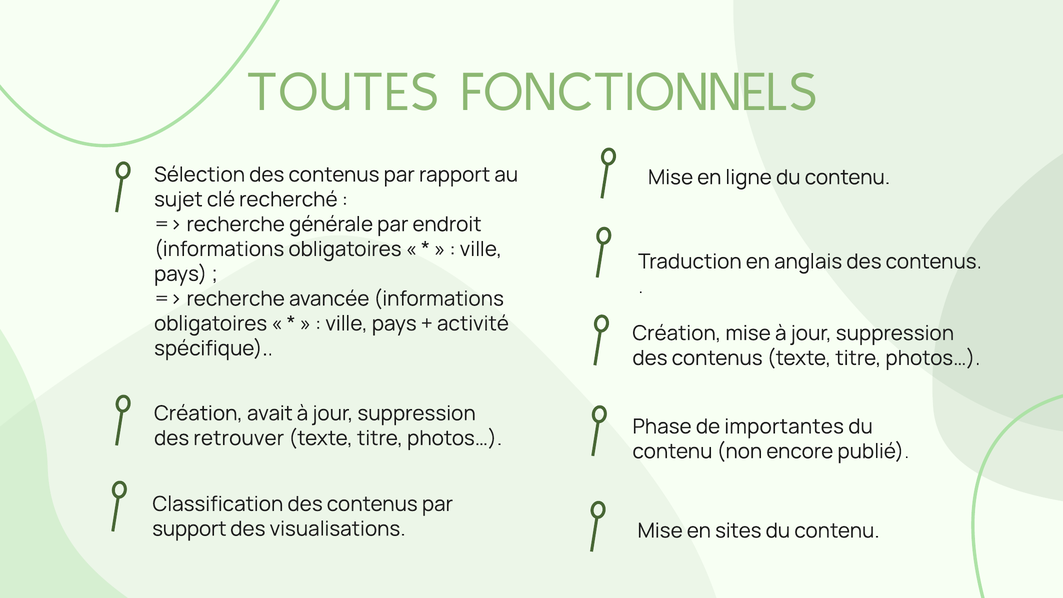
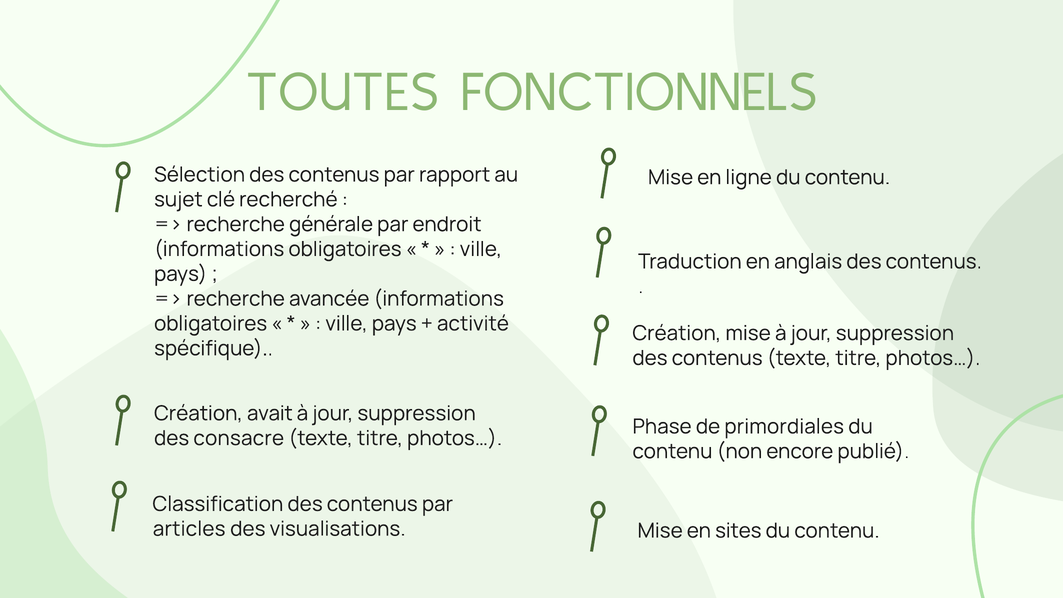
importantes: importantes -> primordiales
retrouver: retrouver -> consacre
support: support -> articles
